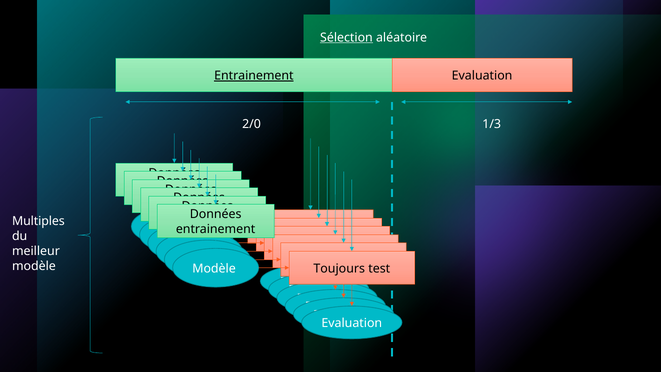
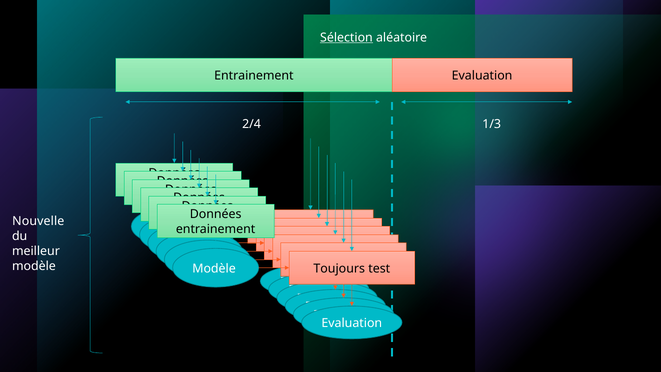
Entrainement at (254, 76) underline: present -> none
2/0: 2/0 -> 2/4
Multiples: Multiples -> Nouvelle
